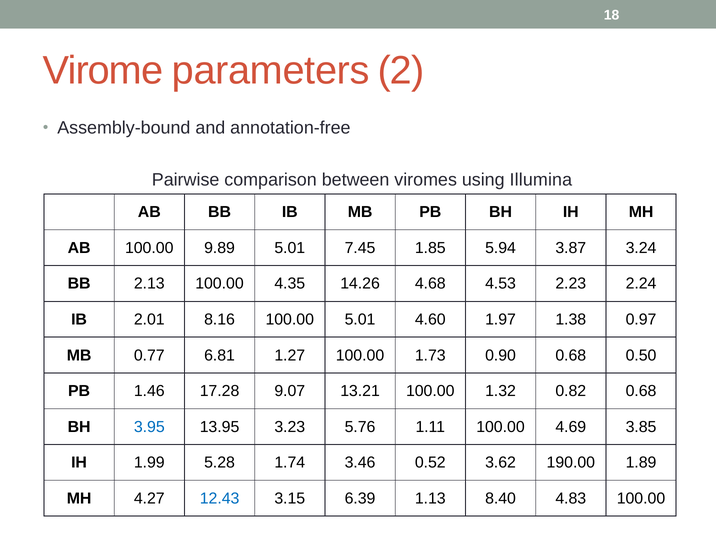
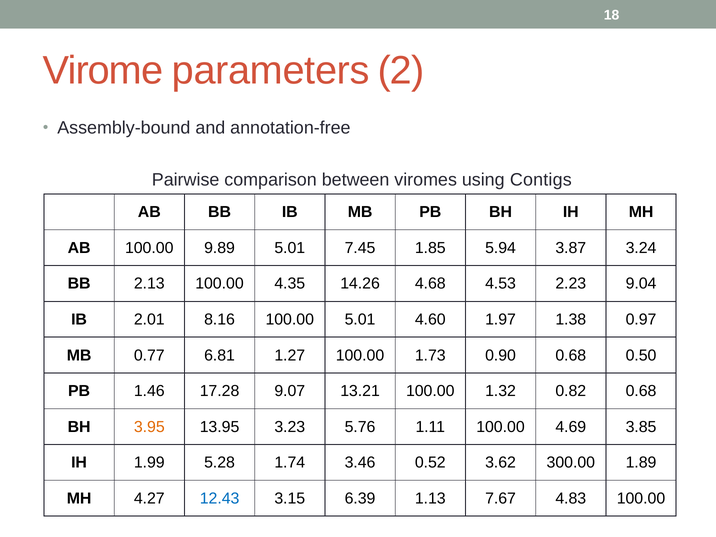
Illumina: Illumina -> Contigs
2.24: 2.24 -> 9.04
3.95 colour: blue -> orange
190.00: 190.00 -> 300.00
8.40: 8.40 -> 7.67
